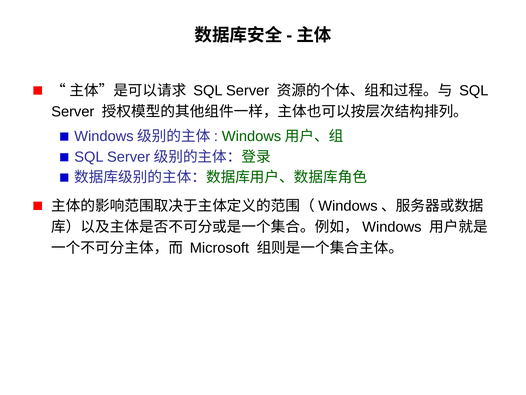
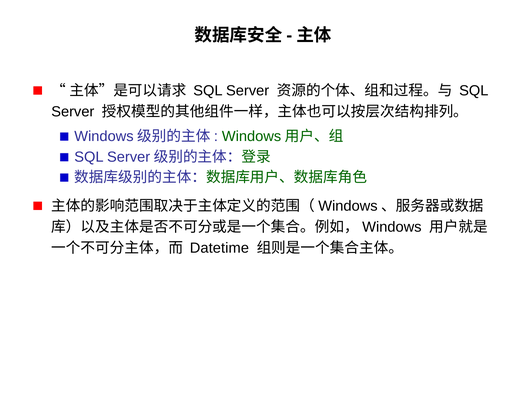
Microsoft: Microsoft -> Datetime
